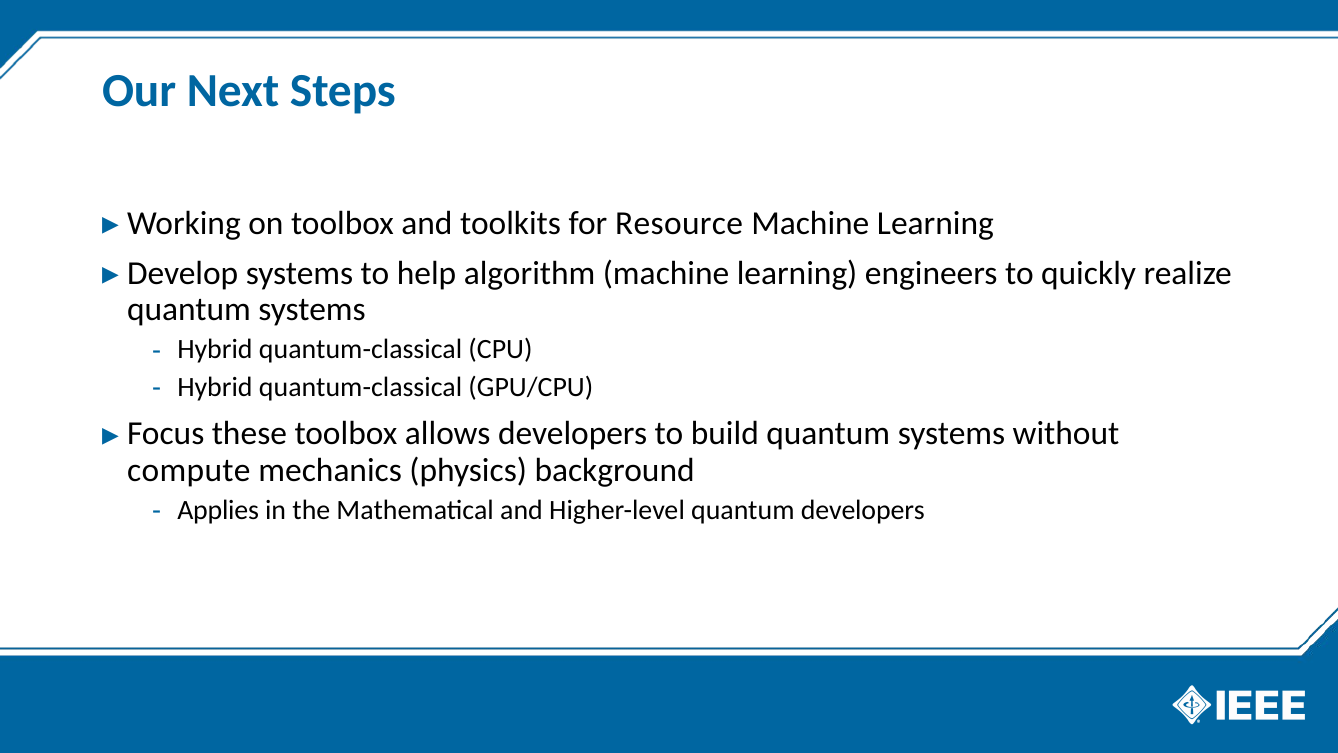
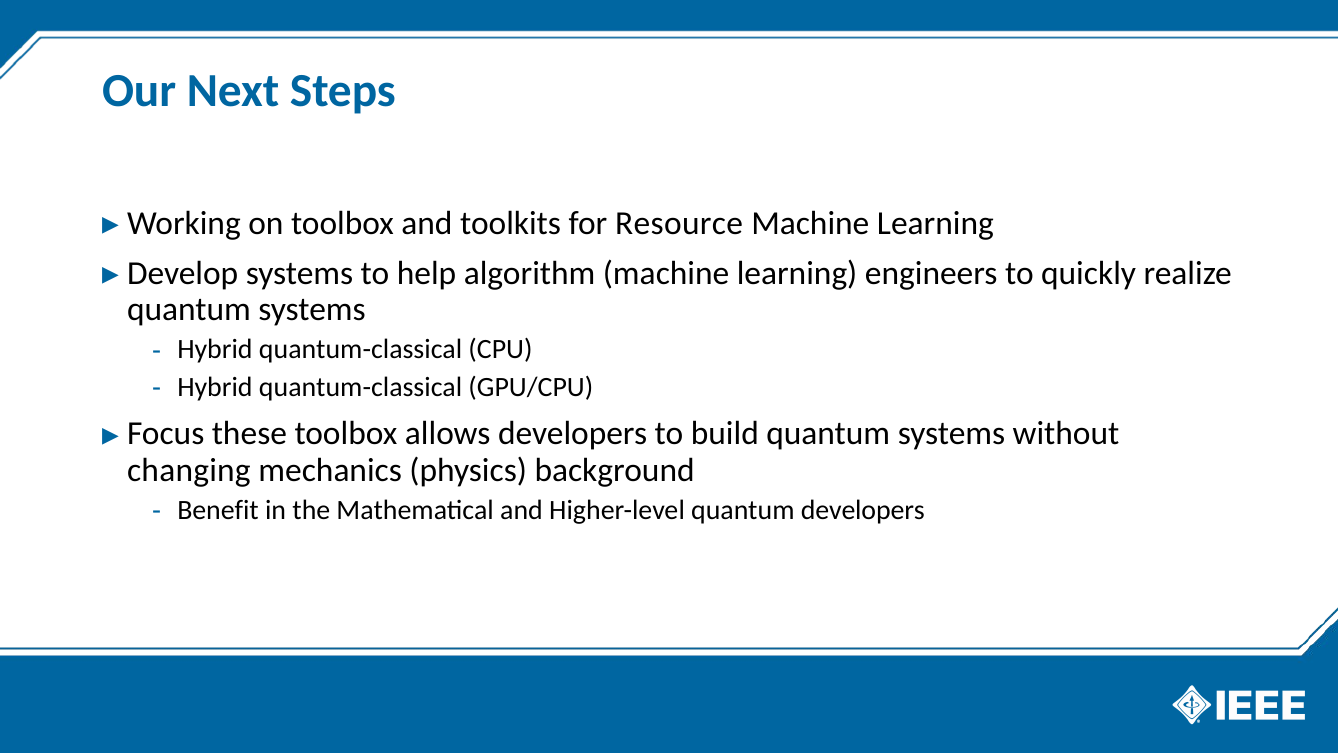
compute: compute -> changing
Applies: Applies -> Benefit
